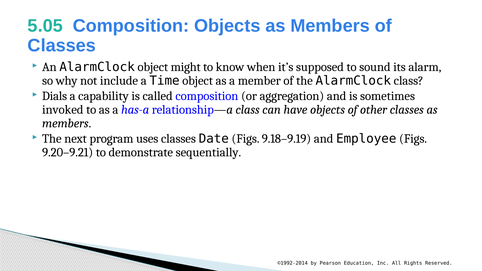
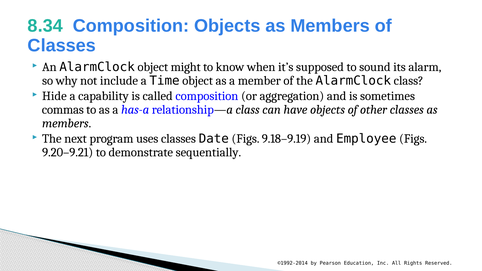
5.05: 5.05 -> 8.34
Dials: Dials -> Hide
invoked: invoked -> commas
